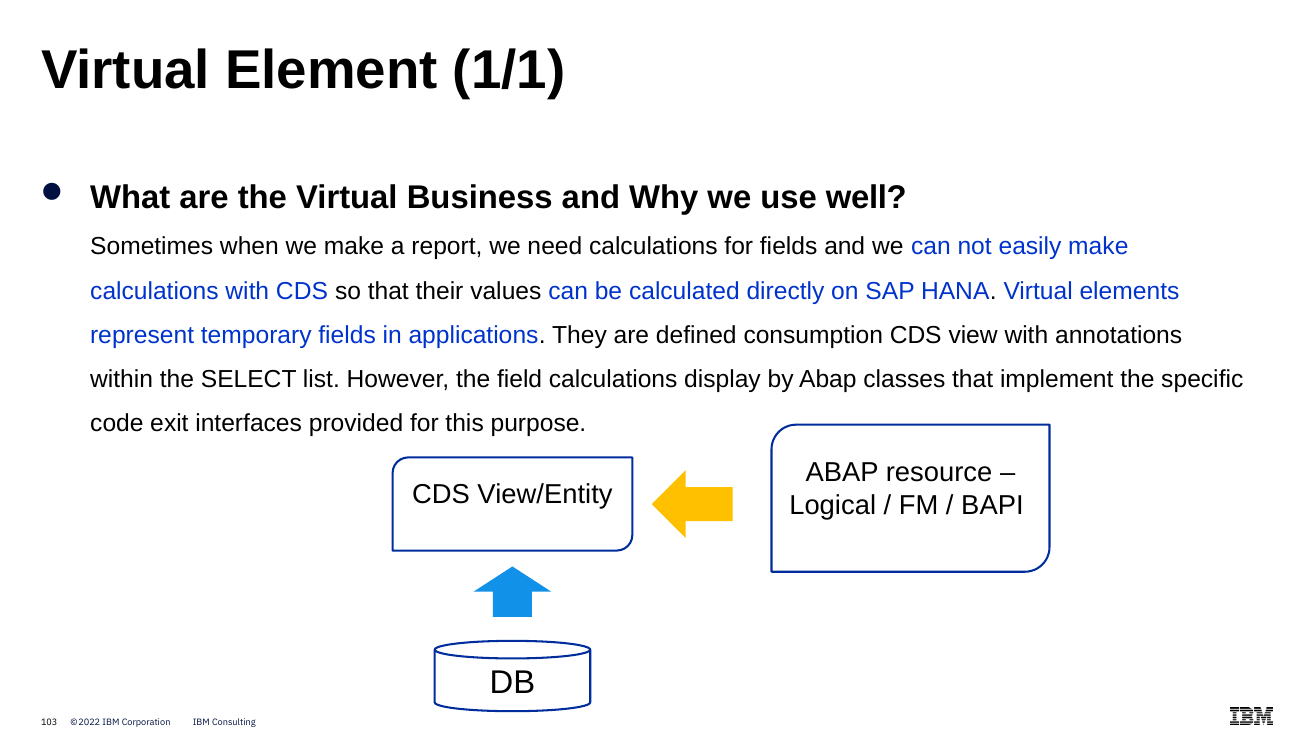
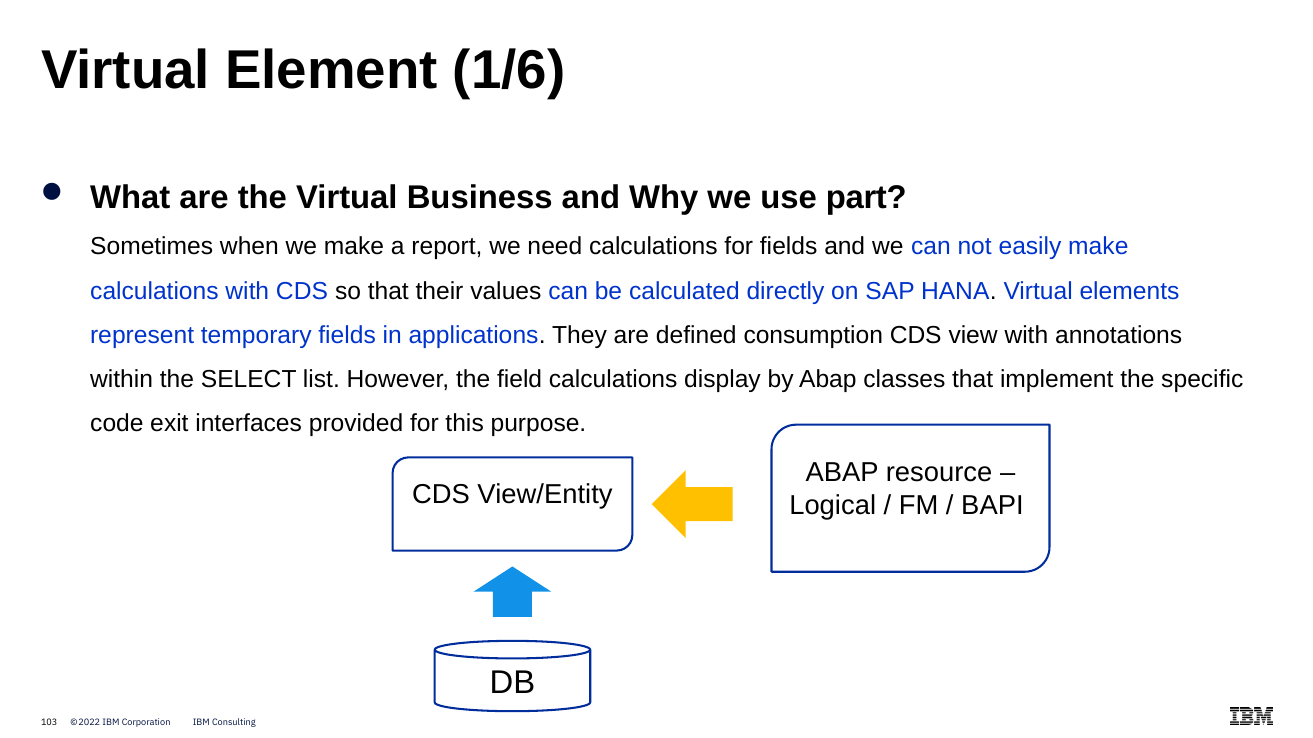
1/1: 1/1 -> 1/6
well: well -> part
